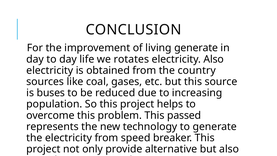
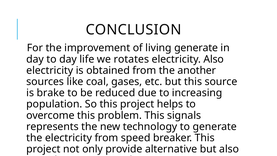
from the country: country -> another
buses: buses -> brake
passed: passed -> signals
